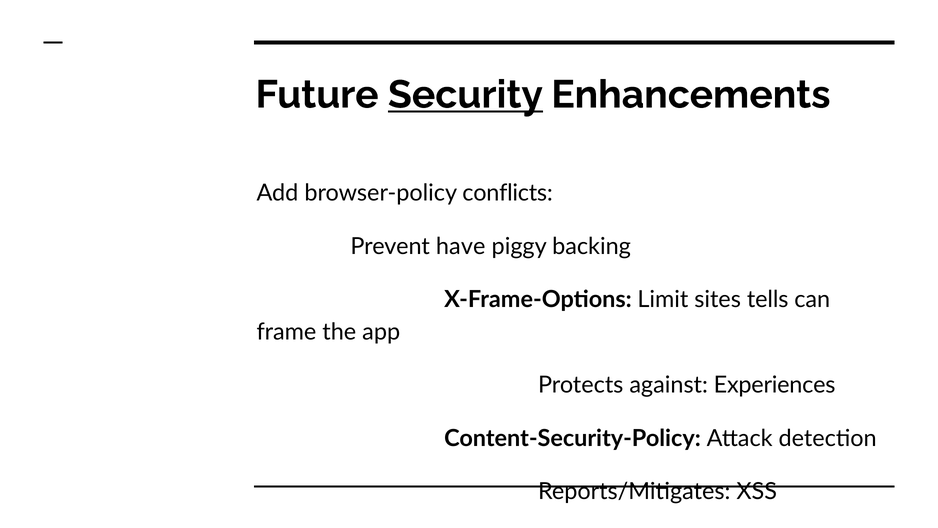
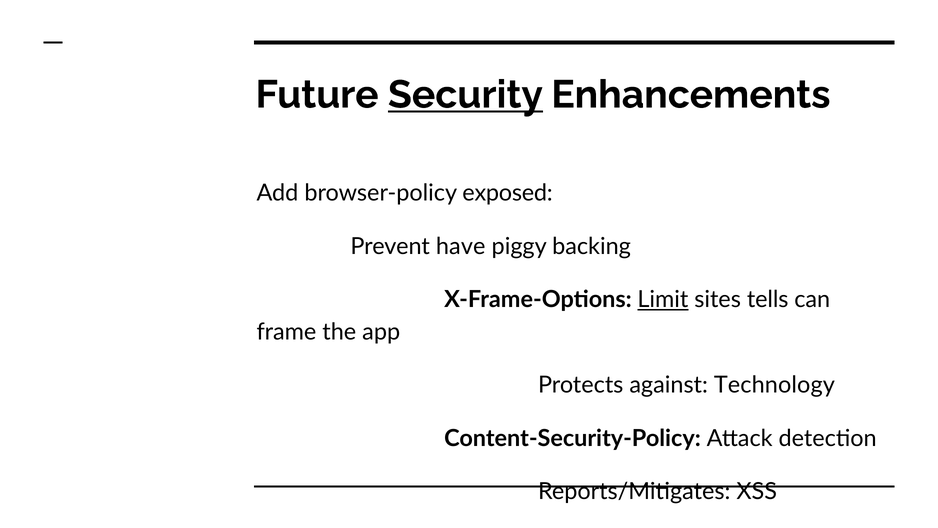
conflicts: conflicts -> exposed
Limit underline: none -> present
Experiences: Experiences -> Technology
